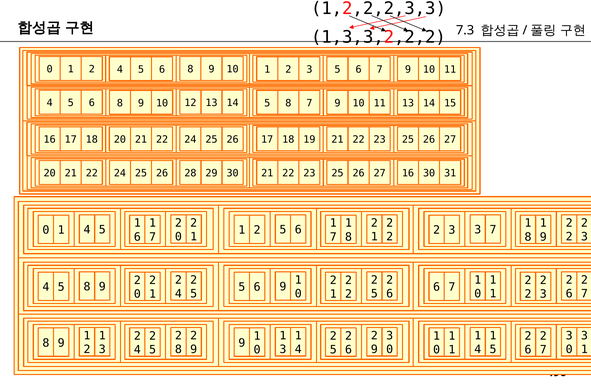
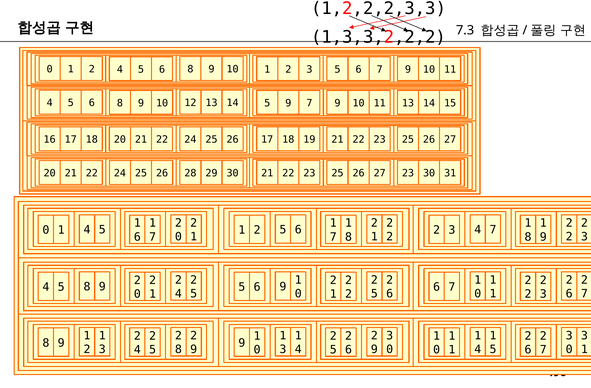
14 5 8: 8 -> 9
27 16: 16 -> 23
3 at (478, 230): 3 -> 4
